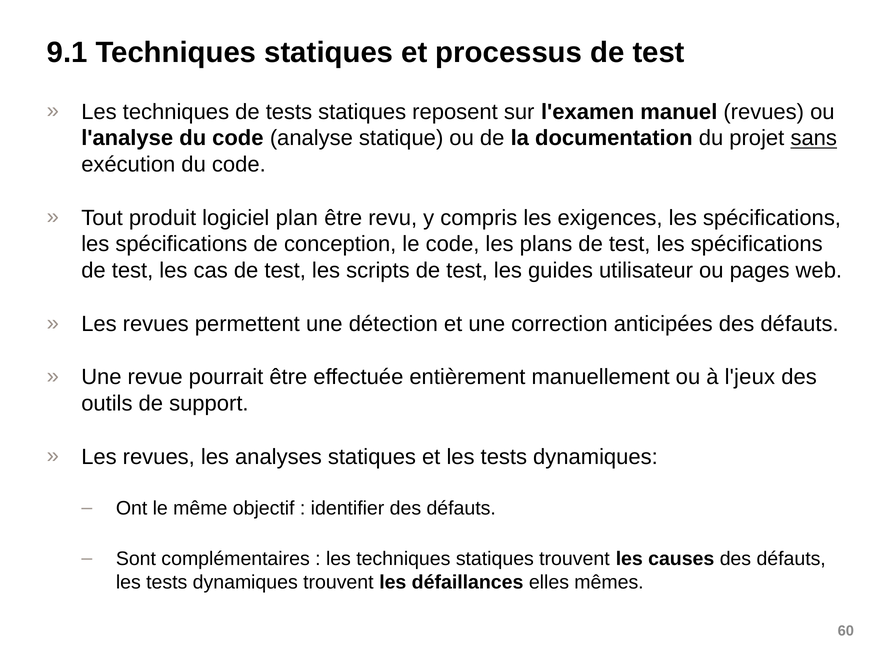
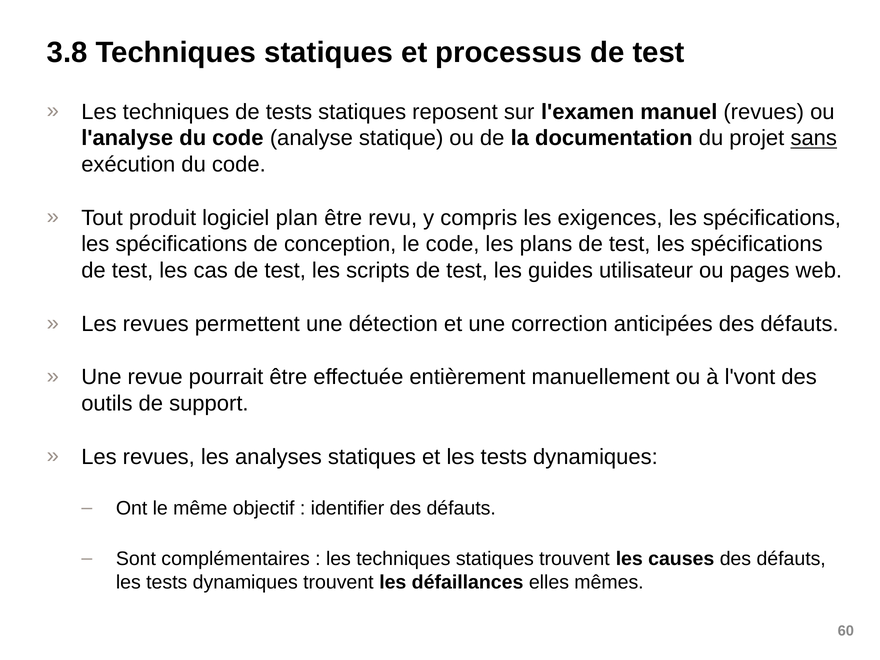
9.1: 9.1 -> 3.8
l'jeux: l'jeux -> l'vont
